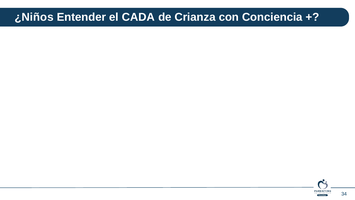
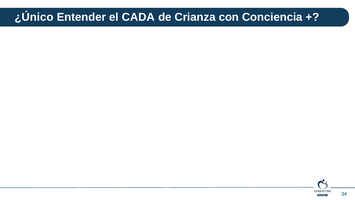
¿Niños: ¿Niños -> ¿Único
